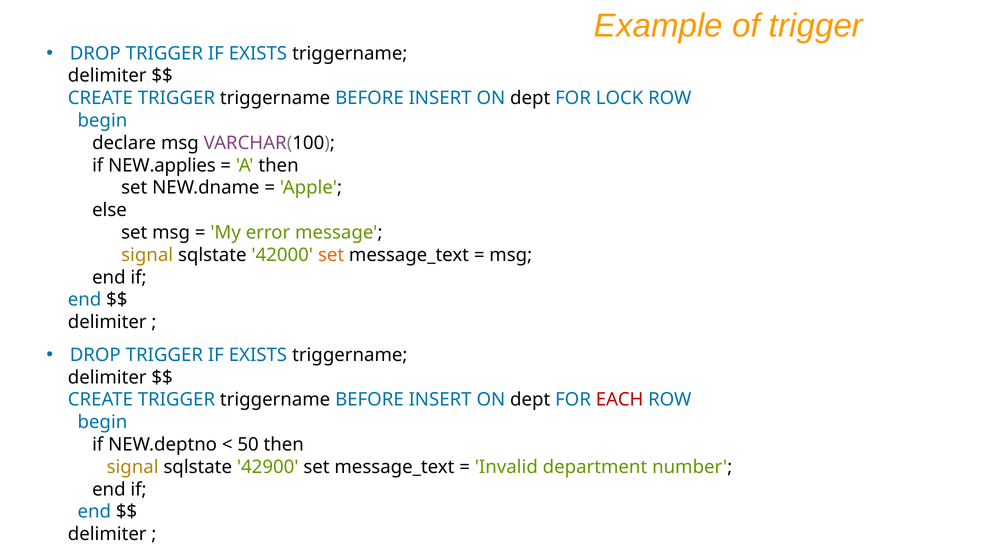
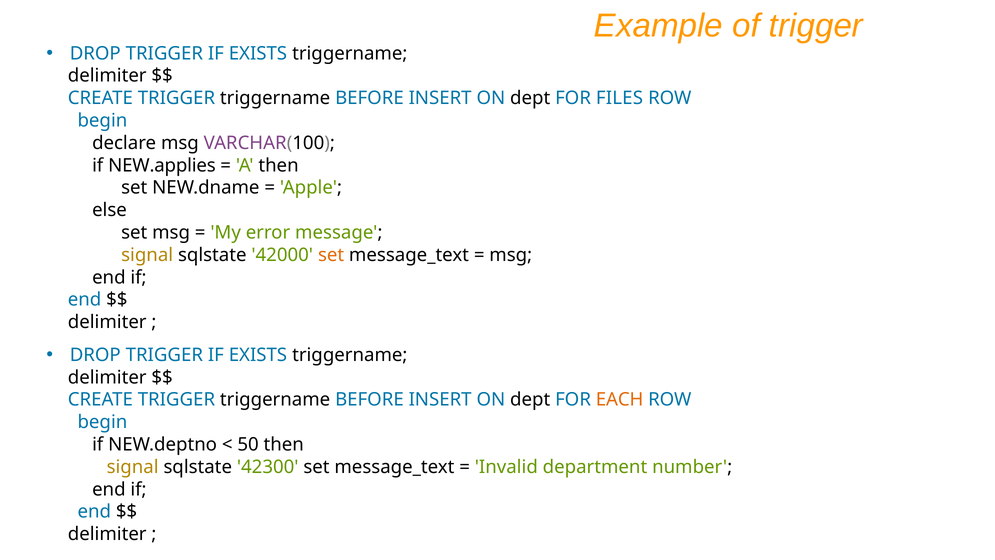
LOCK: LOCK -> FILES
EACH colour: red -> orange
42900: 42900 -> 42300
